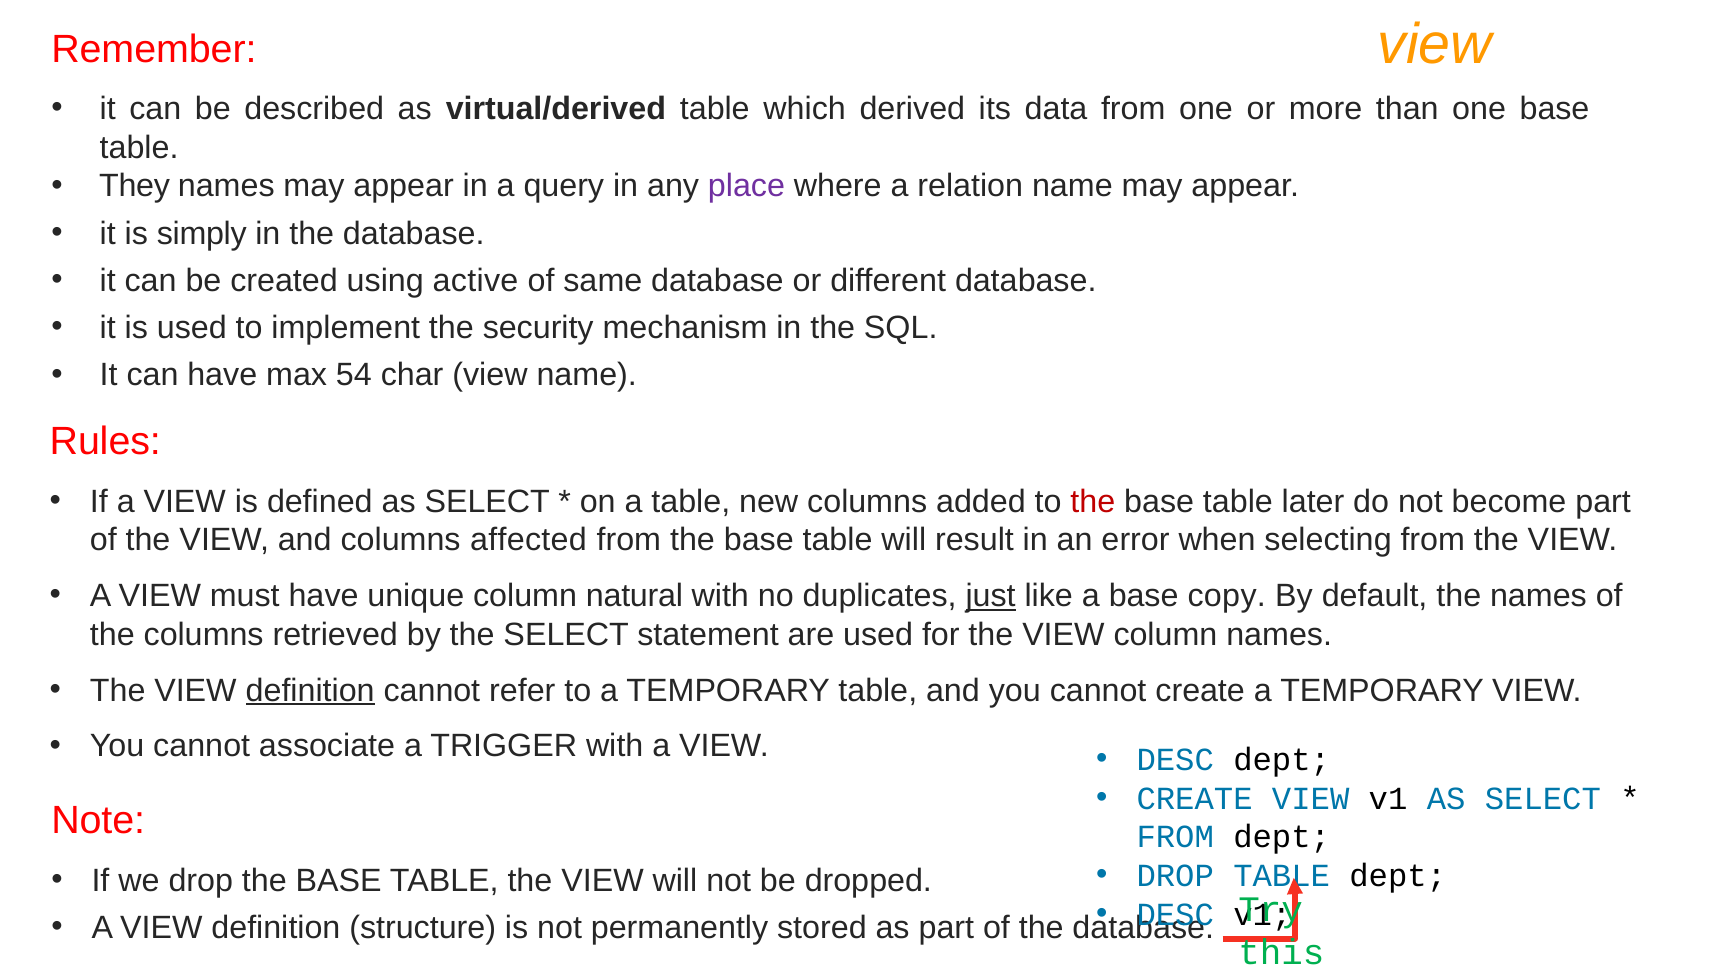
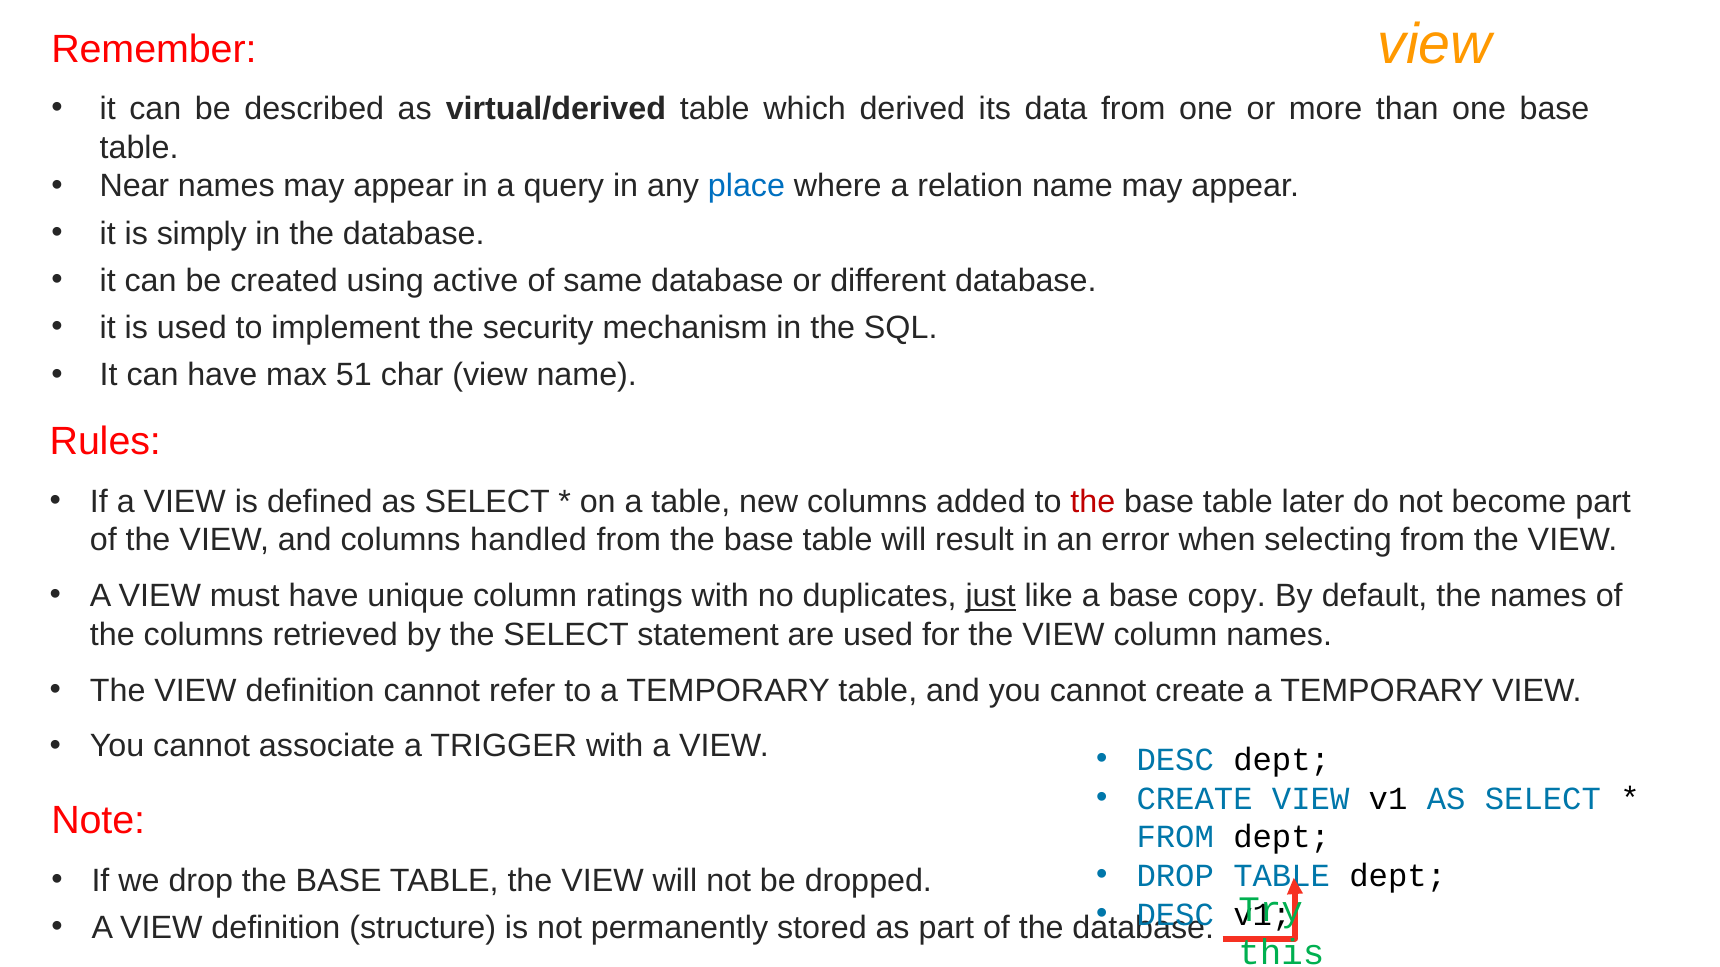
They: They -> Near
place colour: purple -> blue
54: 54 -> 51
affected: affected -> handled
natural: natural -> ratings
definition at (310, 691) underline: present -> none
